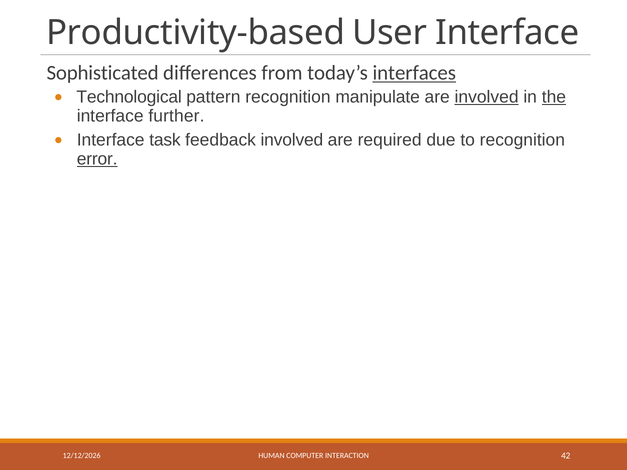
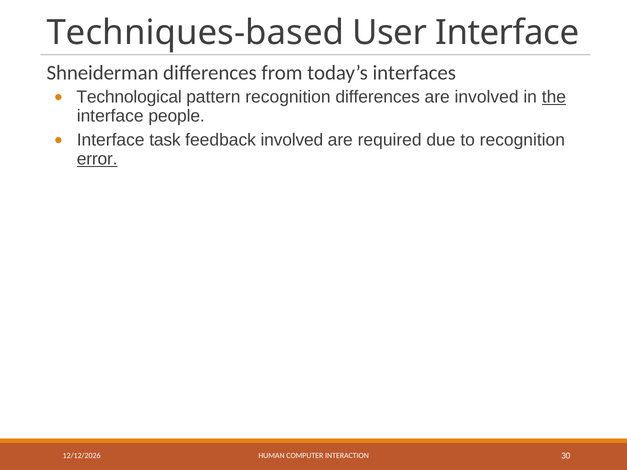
Productivity-based: Productivity-based -> Techniques-based
Sophisticated: Sophisticated -> Shneiderman
interfaces underline: present -> none
recognition manipulate: manipulate -> differences
involved at (487, 97) underline: present -> none
further: further -> people
42: 42 -> 30
